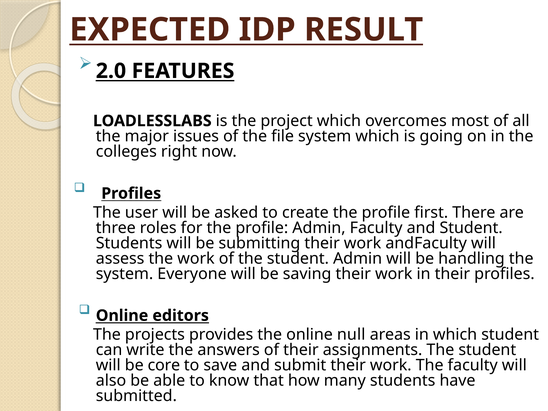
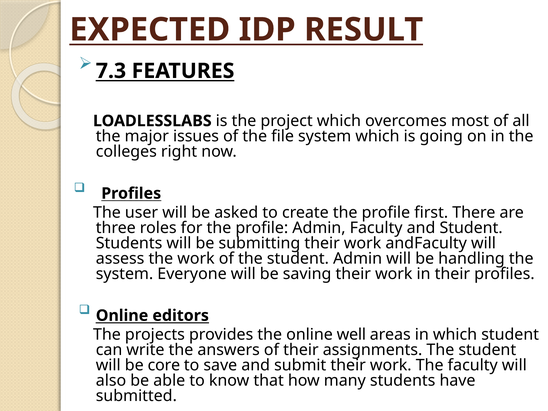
2.0: 2.0 -> 7.3
null: null -> well
